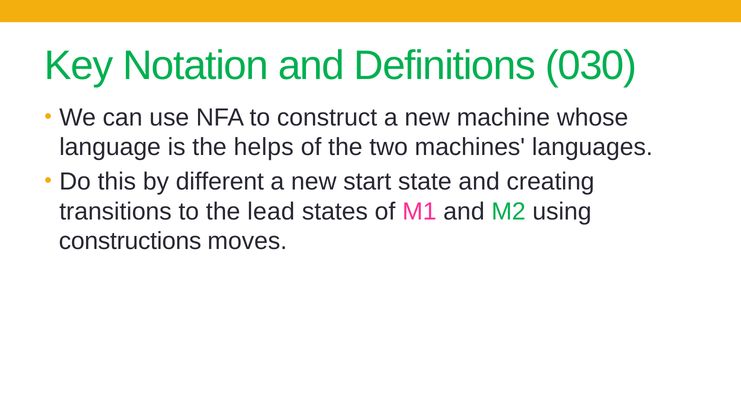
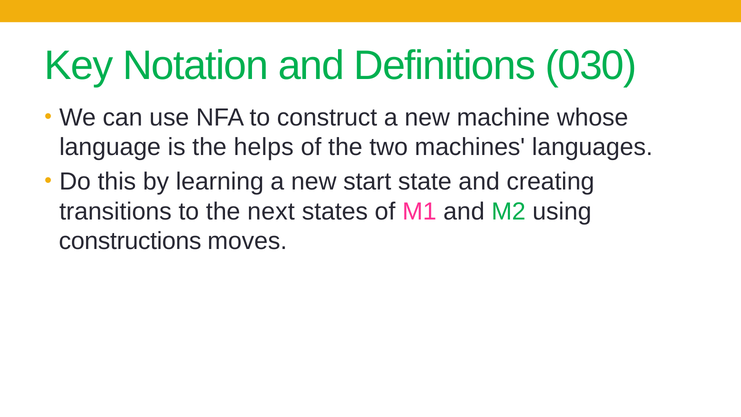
different: different -> learning
lead: lead -> next
